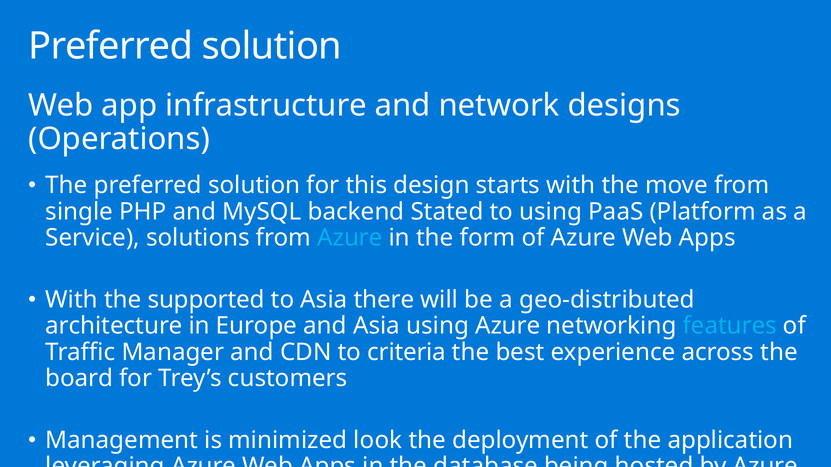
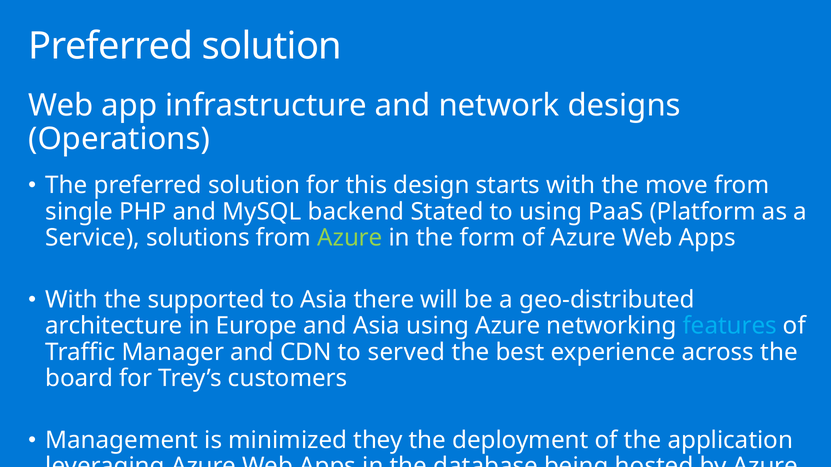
Azure at (350, 238) colour: light blue -> light green
criteria: criteria -> served
look: look -> they
